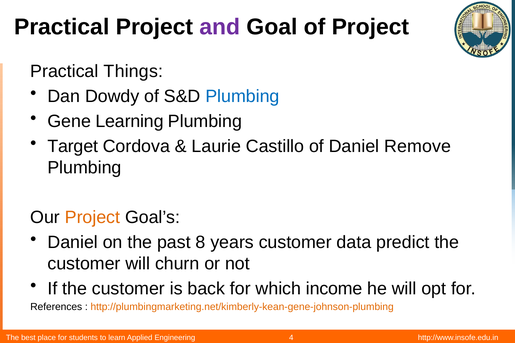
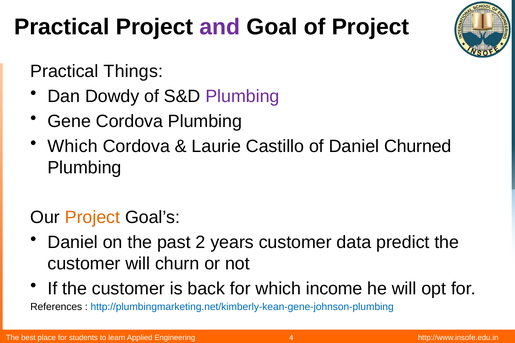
Plumbing at (242, 96) colour: blue -> purple
Gene Learning: Learning -> Cordova
Target at (73, 146): Target -> Which
Remove: Remove -> Churned
8: 8 -> 2
http://plumbingmarketing.net/kimberly-kean-gene-johnson-plumbing colour: orange -> blue
